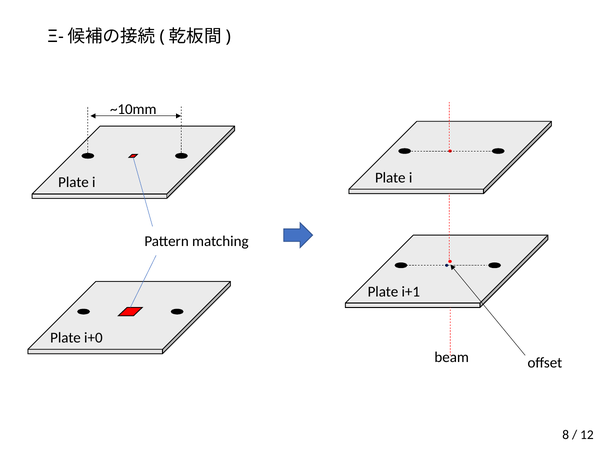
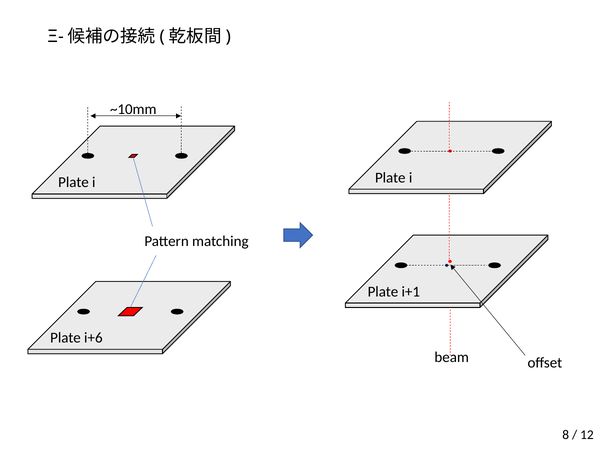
i+0: i+0 -> i+6
